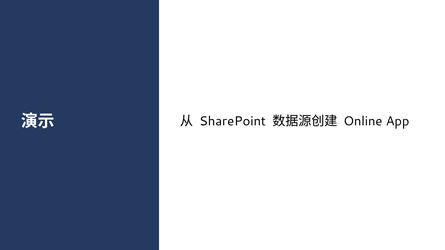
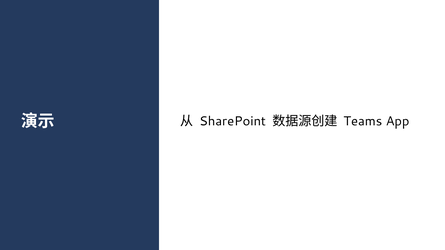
Online: Online -> Teams
